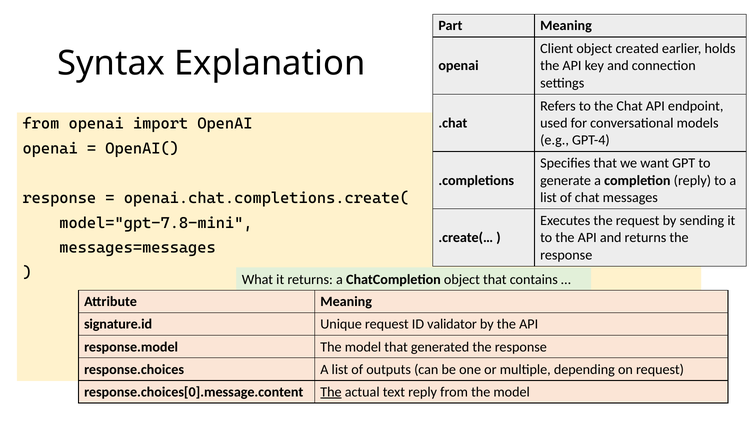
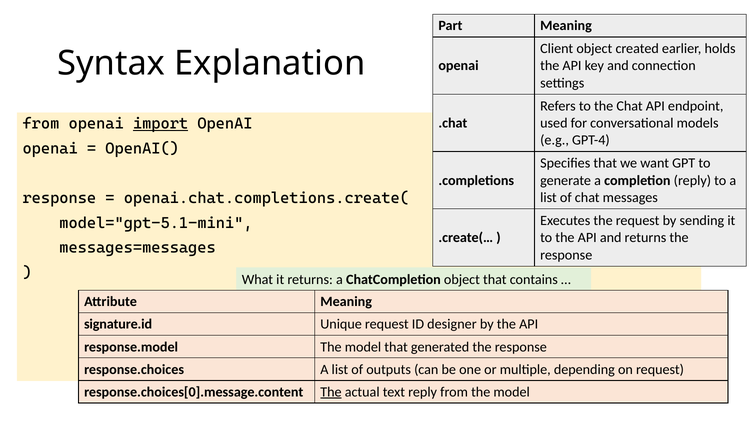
import underline: none -> present
model="gpt-7.8-mini: model="gpt-7.8-mini -> model="gpt-5.1-mini
validator: validator -> designer
